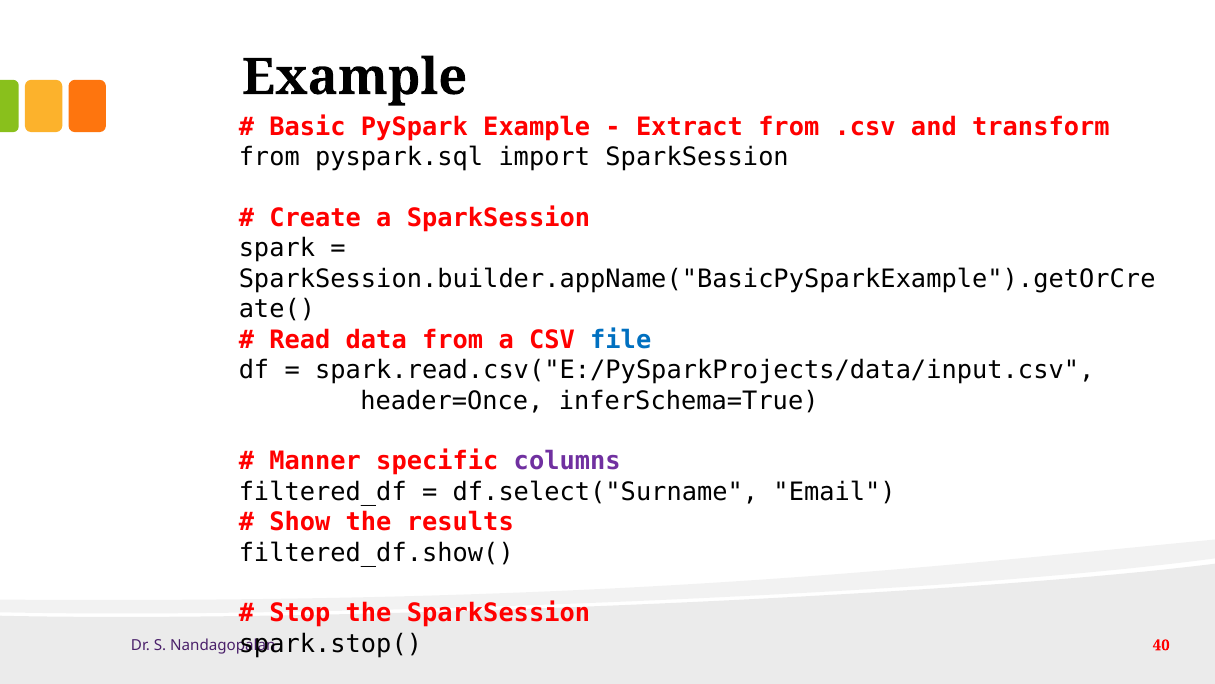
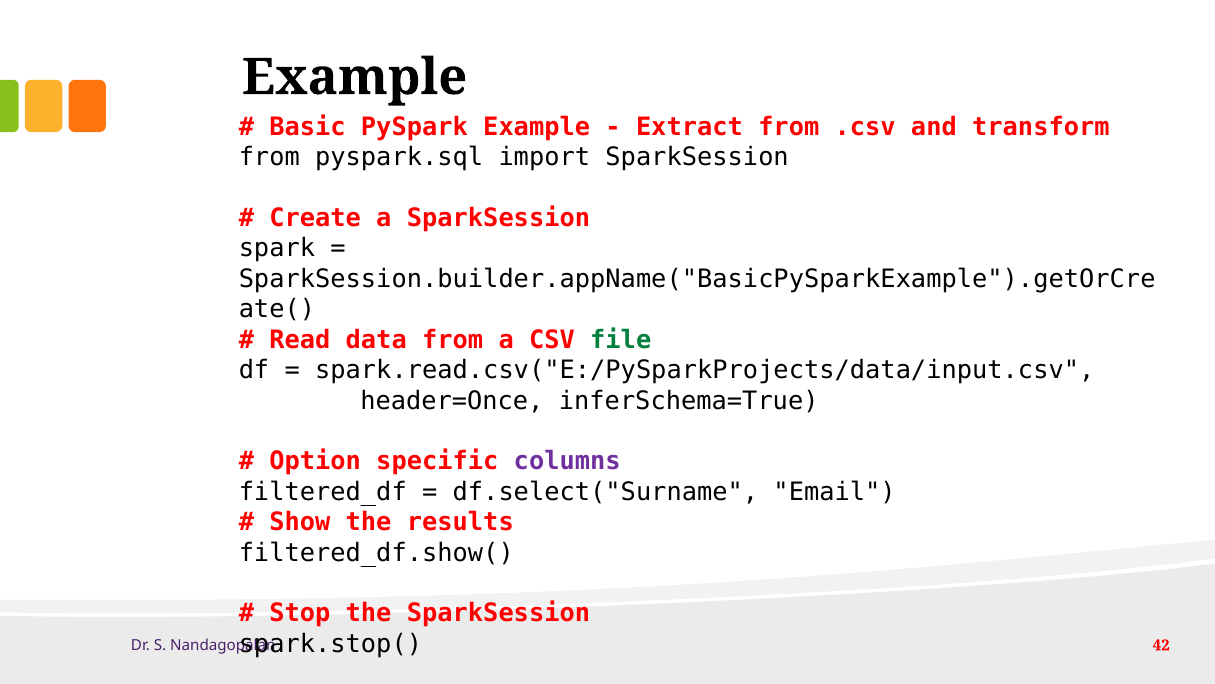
file colour: blue -> green
Manner: Manner -> Option
40: 40 -> 42
